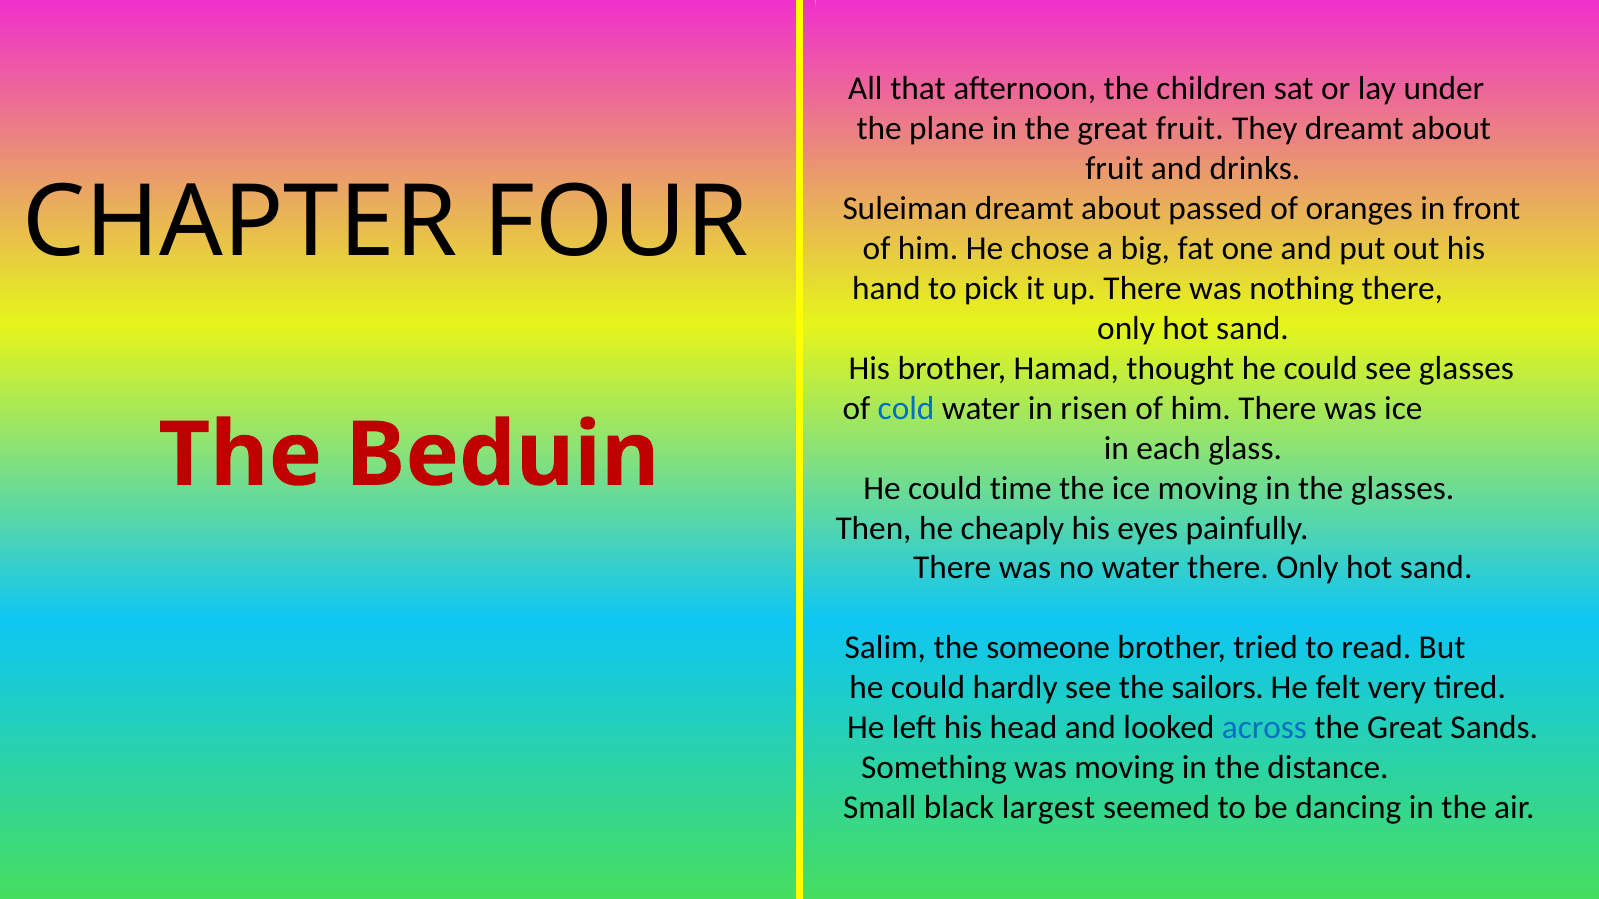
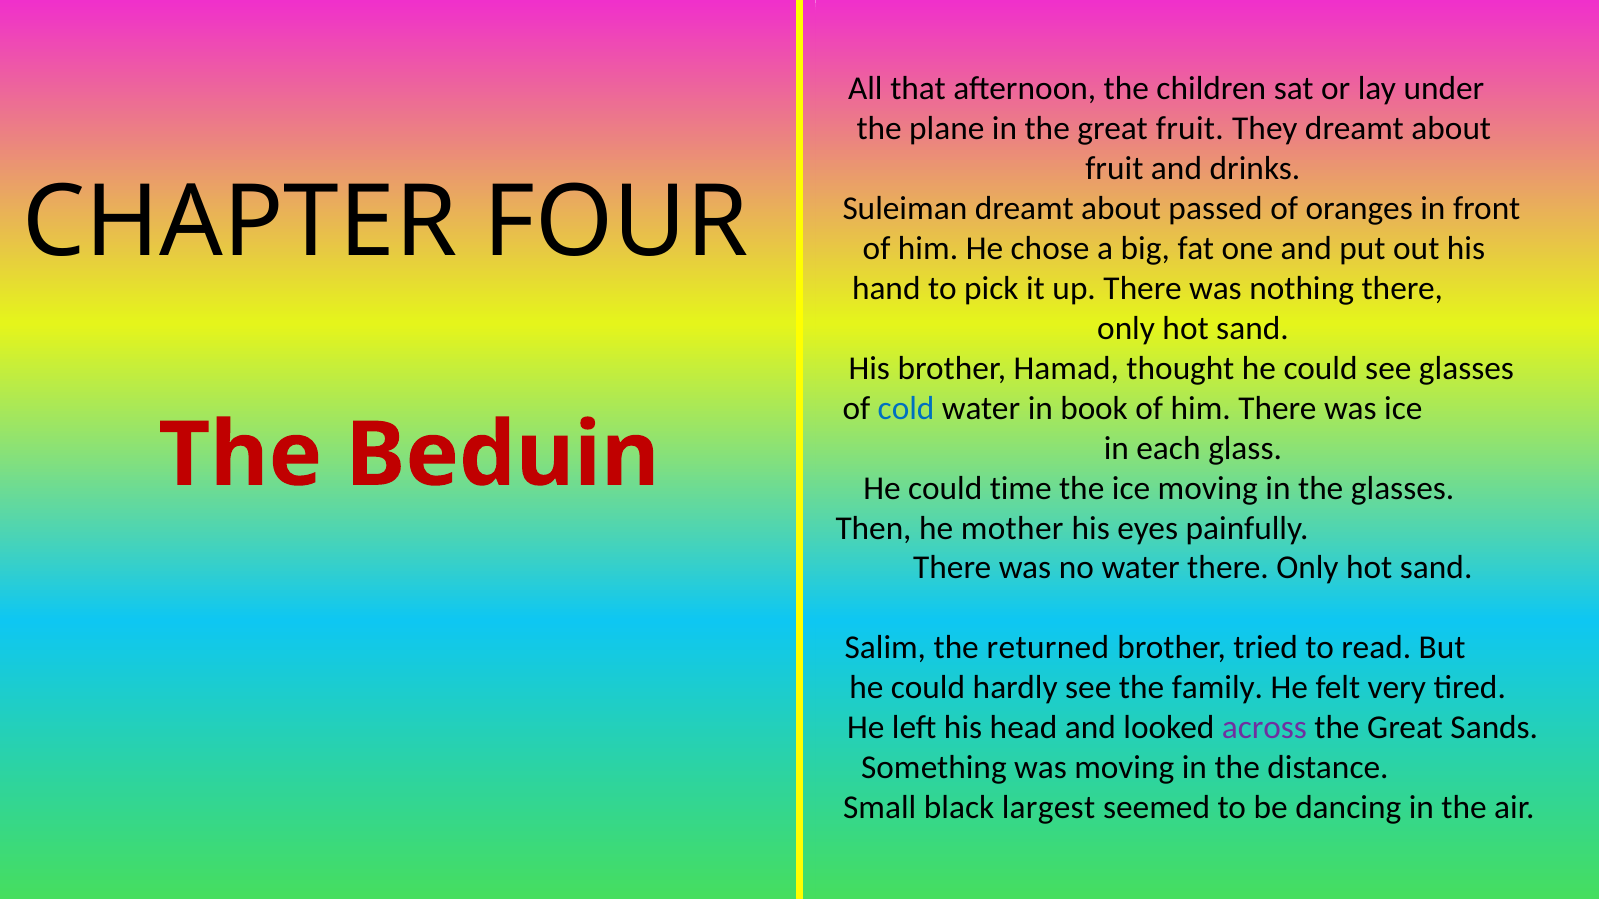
risen: risen -> book
cheaply: cheaply -> mother
someone: someone -> returned
sailors: sailors -> family
across colour: blue -> purple
